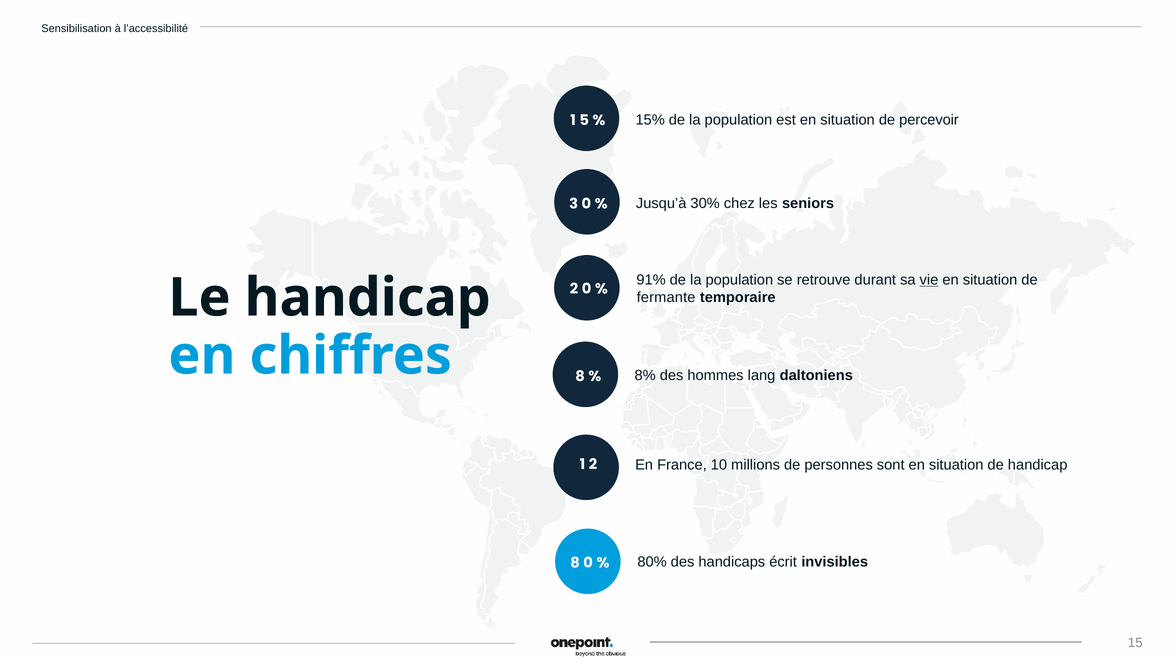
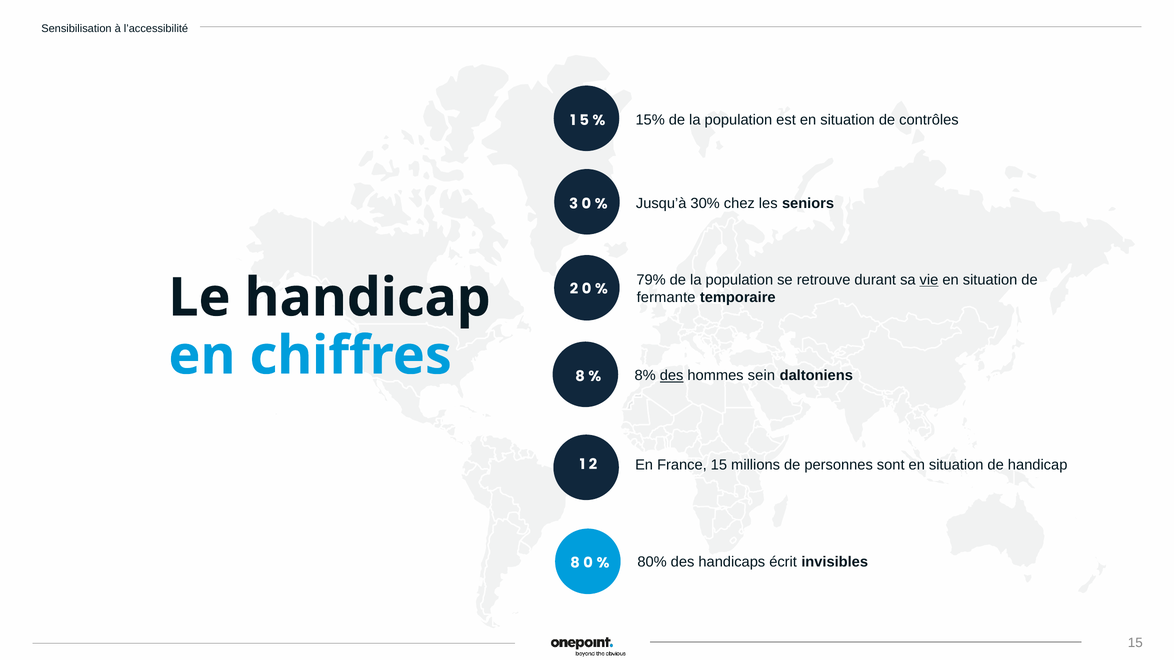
percevoir: percevoir -> contrôles
91%: 91% -> 79%
des at (672, 376) underline: none -> present
lang: lang -> sein
France 10: 10 -> 15
